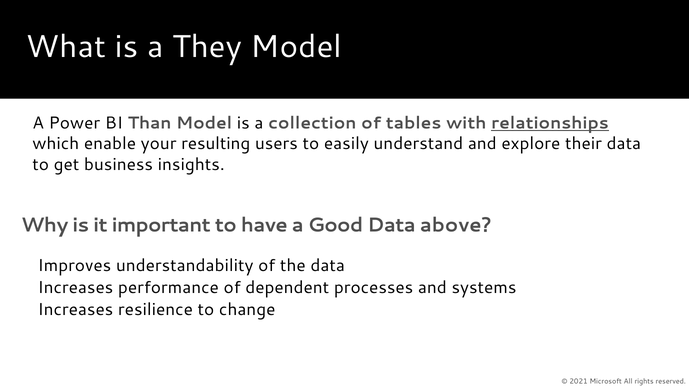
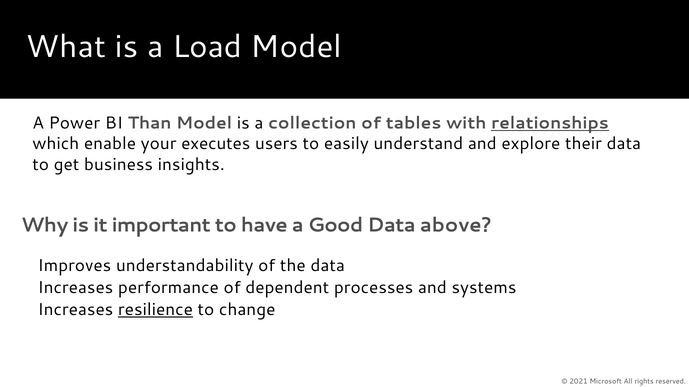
They: They -> Load
resulting: resulting -> executes
resilience underline: none -> present
